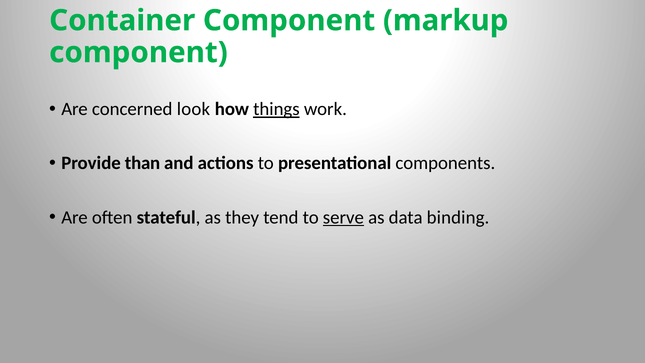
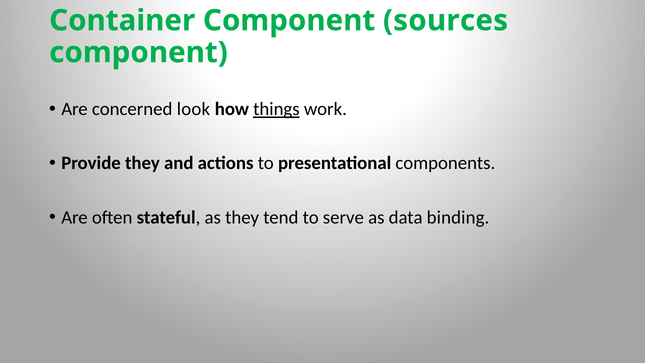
markup: markup -> sources
Provide than: than -> they
serve underline: present -> none
